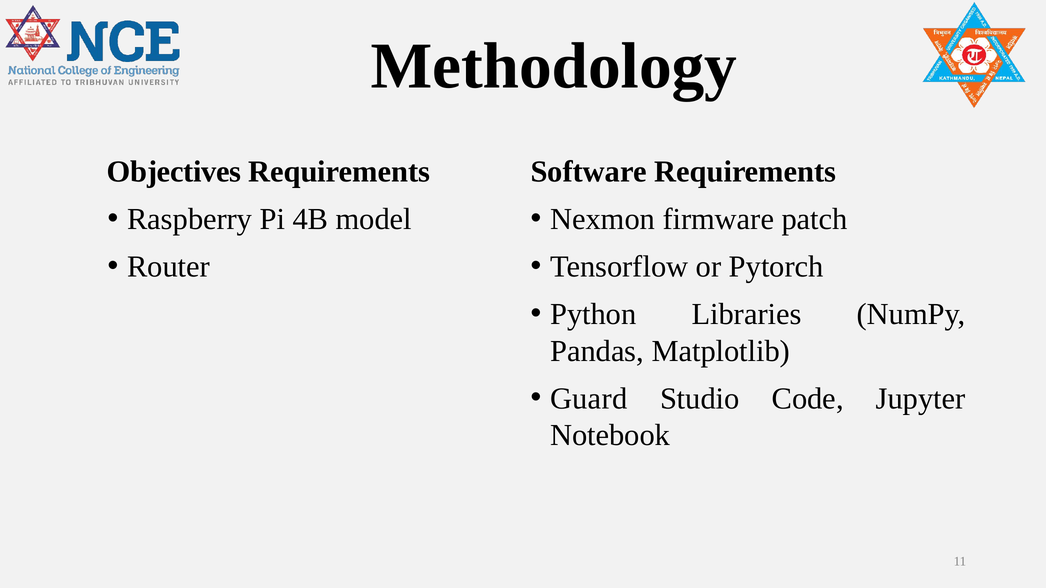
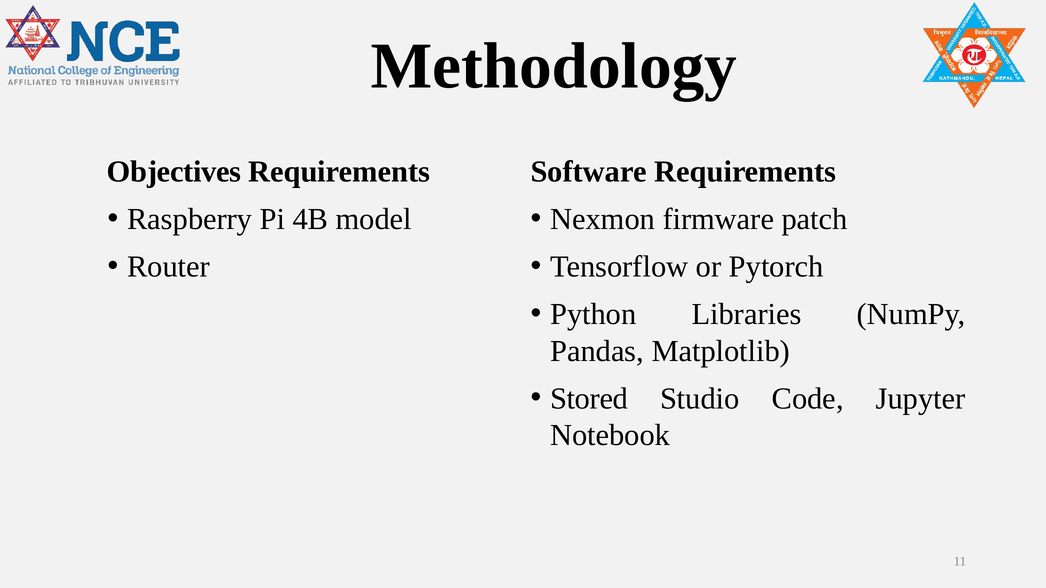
Guard: Guard -> Stored
